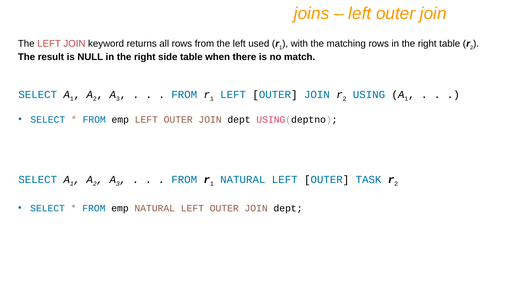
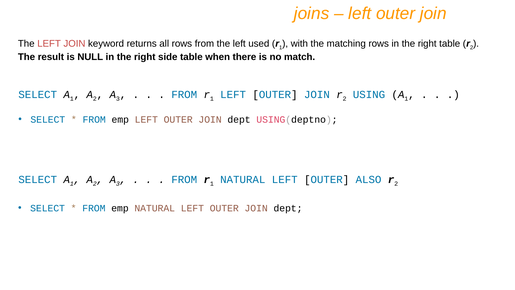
TASK: TASK -> ALSO
